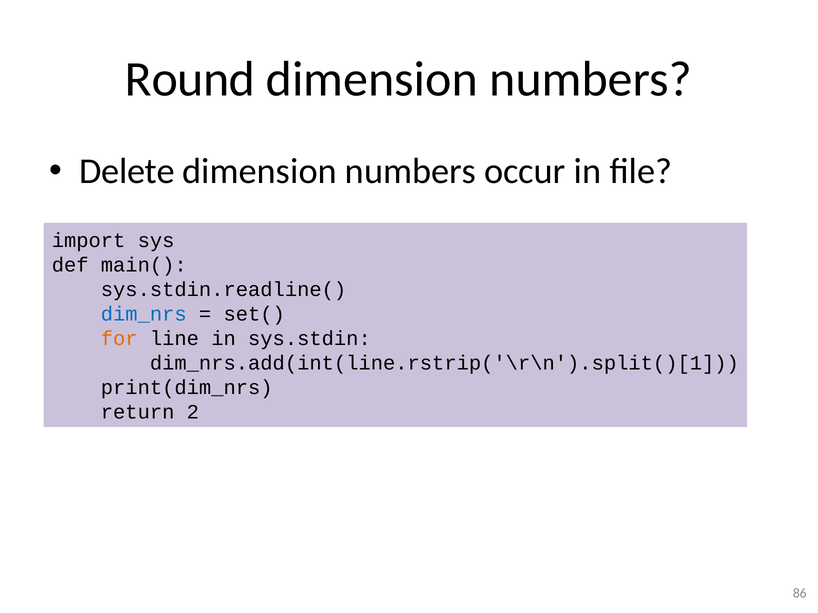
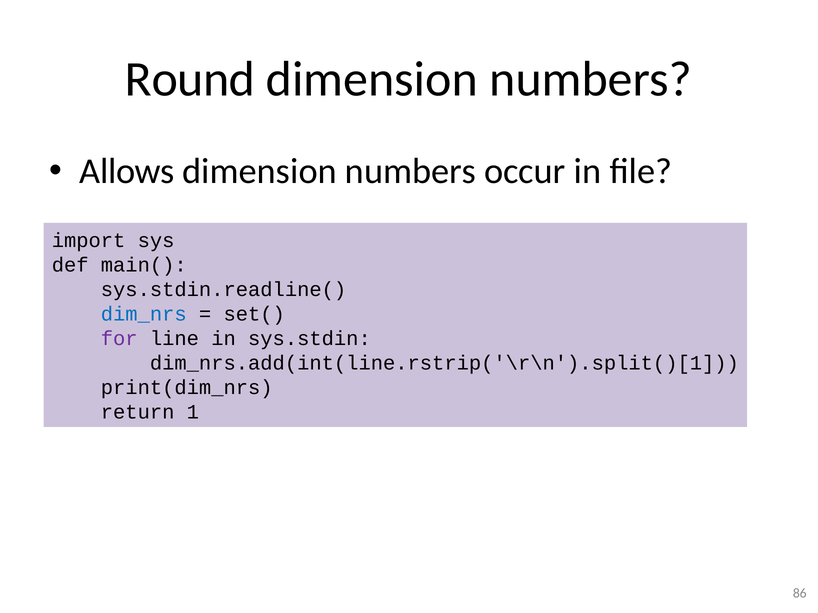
Delete: Delete -> Allows
for colour: orange -> purple
2: 2 -> 1
